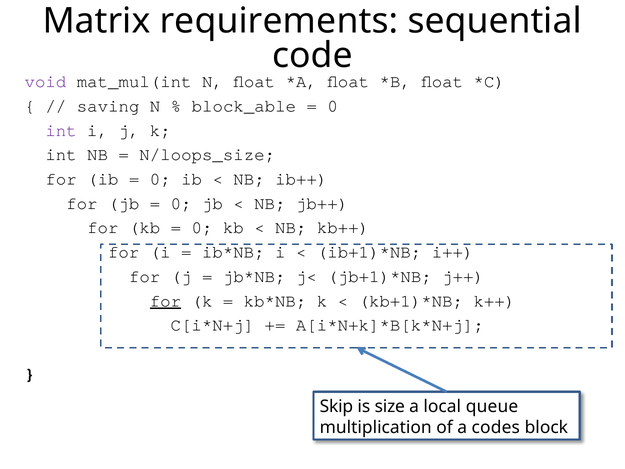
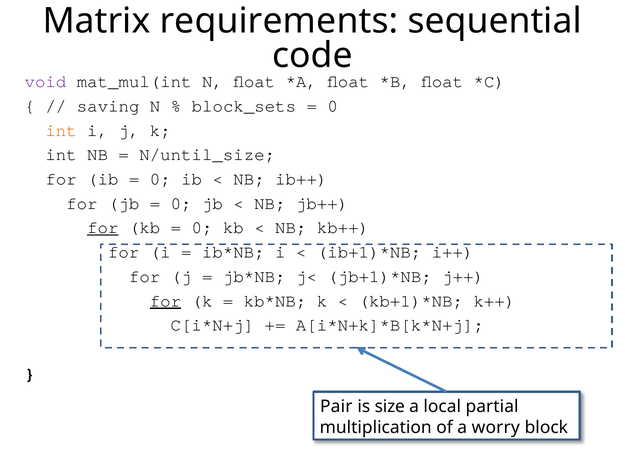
block_able: block_able -> block_sets
int at (61, 130) colour: purple -> orange
N/loops_size: N/loops_size -> N/until_size
for at (103, 228) underline: none -> present
Skip: Skip -> Pair
queue: queue -> partial
codes: codes -> worry
